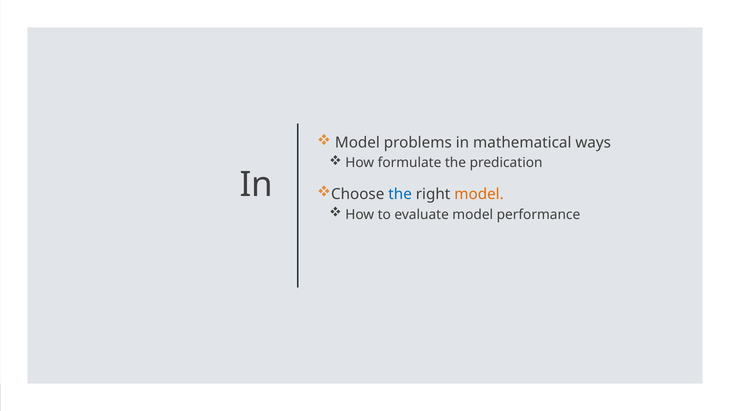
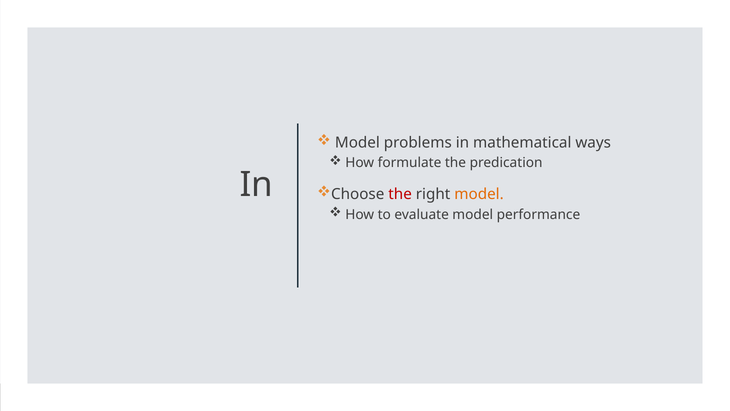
the at (400, 194) colour: blue -> red
